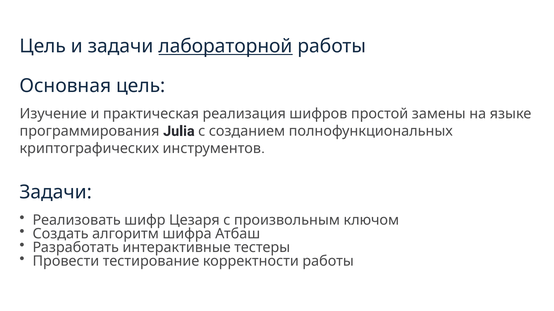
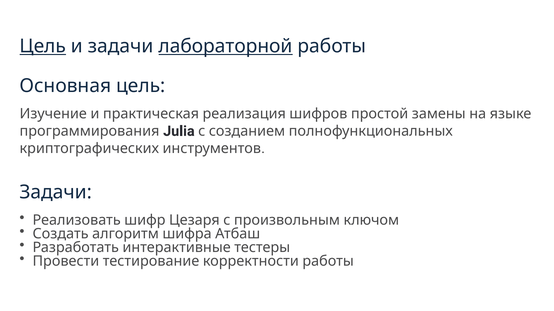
Цель at (43, 46) underline: none -> present
